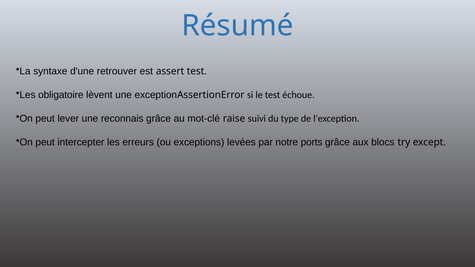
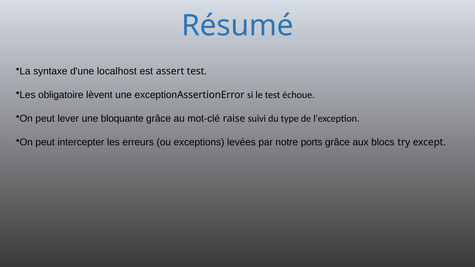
retrouver: retrouver -> localhost
reconnais: reconnais -> bloquante
